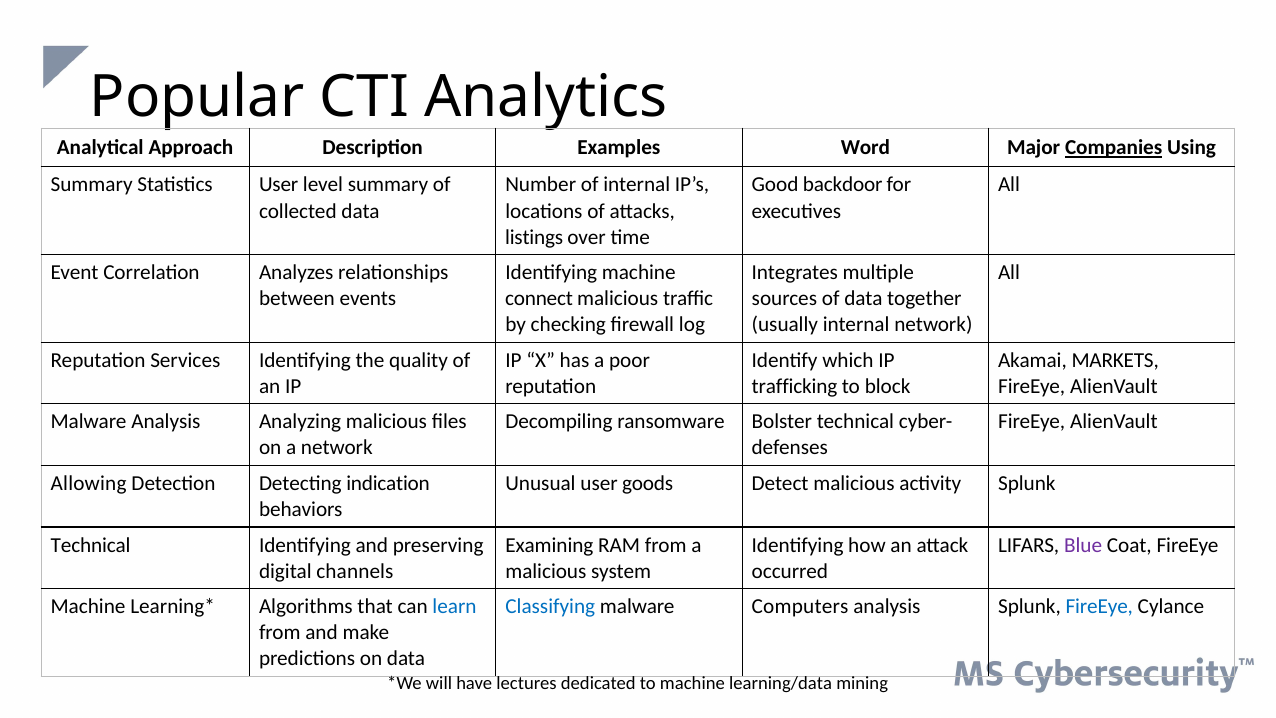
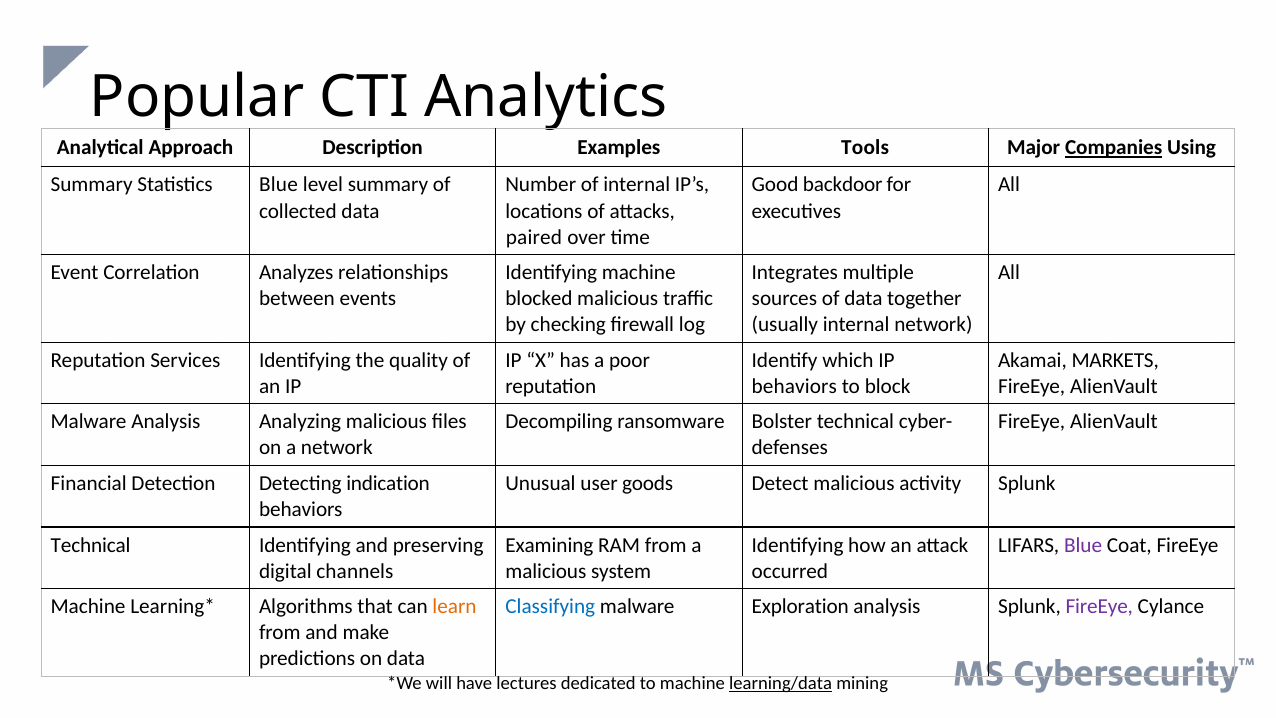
Word: Word -> Tools
Statistics User: User -> Blue
listings: listings -> paired
connect: connect -> blocked
trafficking at (795, 386): trafficking -> behaviors
Allowing: Allowing -> Financial
learn colour: blue -> orange
Computers: Computers -> Exploration
FireEye at (1099, 607) colour: blue -> purple
learning/data underline: none -> present
